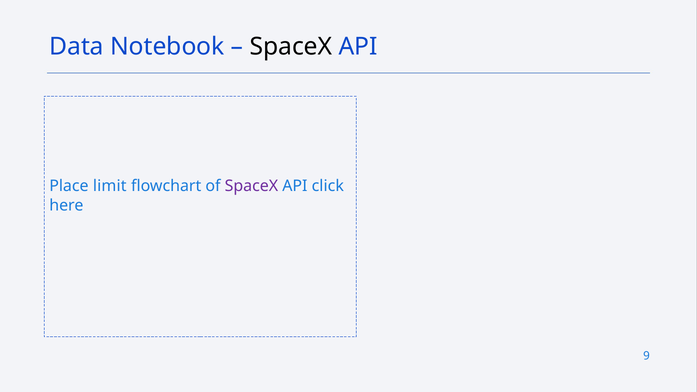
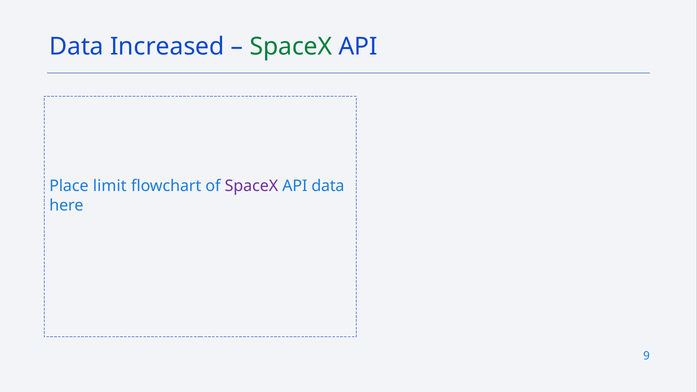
Notebook: Notebook -> Increased
SpaceX at (291, 47) colour: black -> green
API click: click -> data
